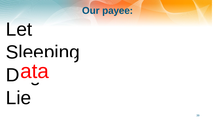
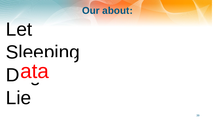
payee: payee -> about
